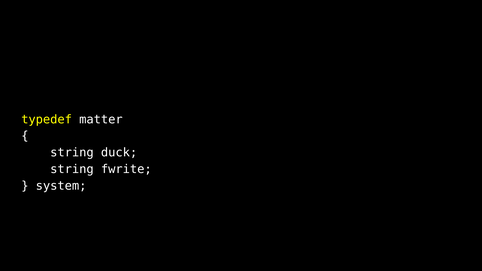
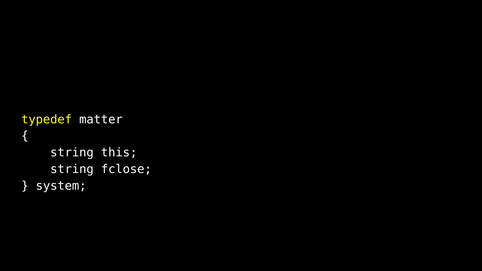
duck: duck -> this
fwrite: fwrite -> fclose
